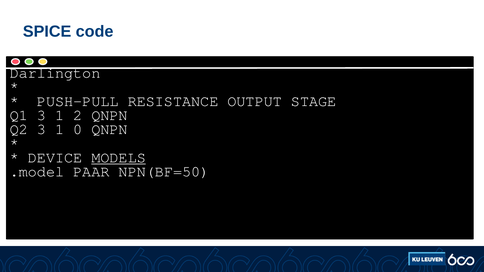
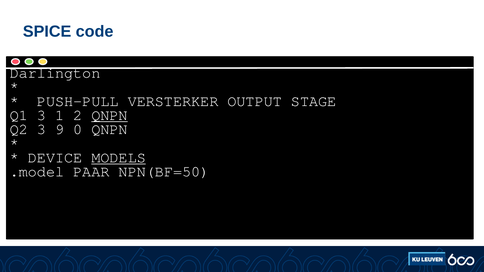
RESISTANCE: RESISTANCE -> VERSTERKER
QNPN at (110, 115) underline: none -> present
Q2 3 1: 1 -> 9
